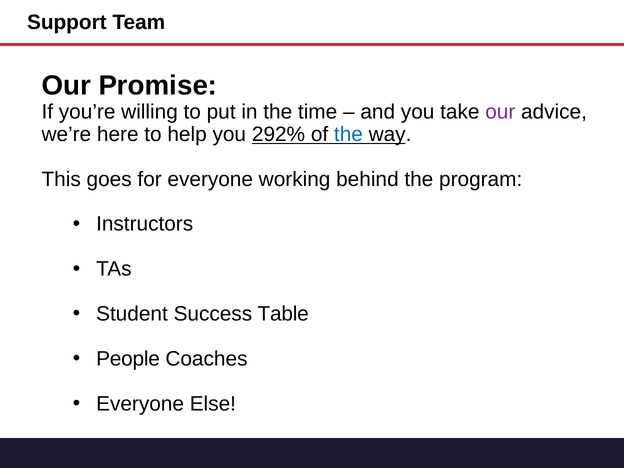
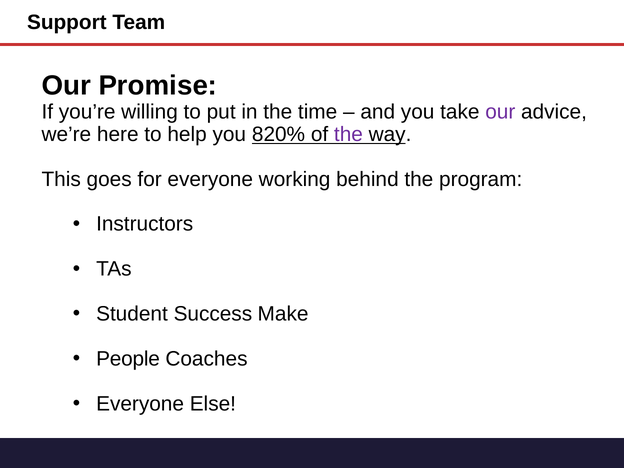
292%: 292% -> 820%
the at (348, 134) colour: blue -> purple
Table: Table -> Make
